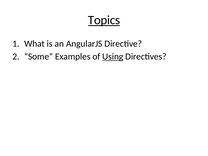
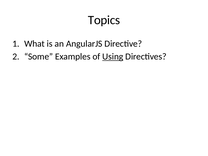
Topics underline: present -> none
